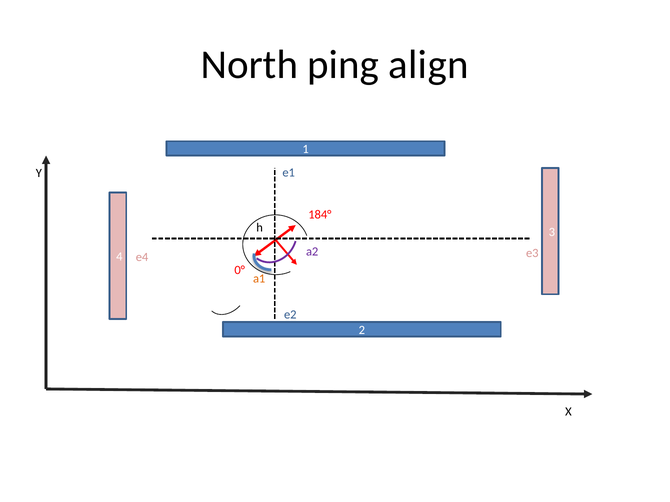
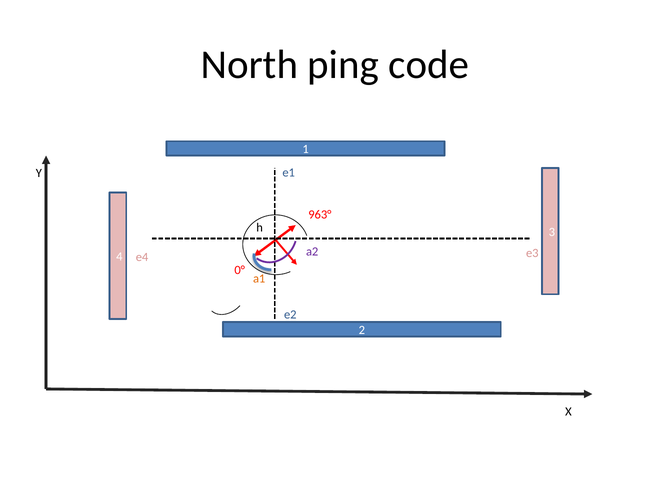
align: align -> code
184°: 184° -> 963°
